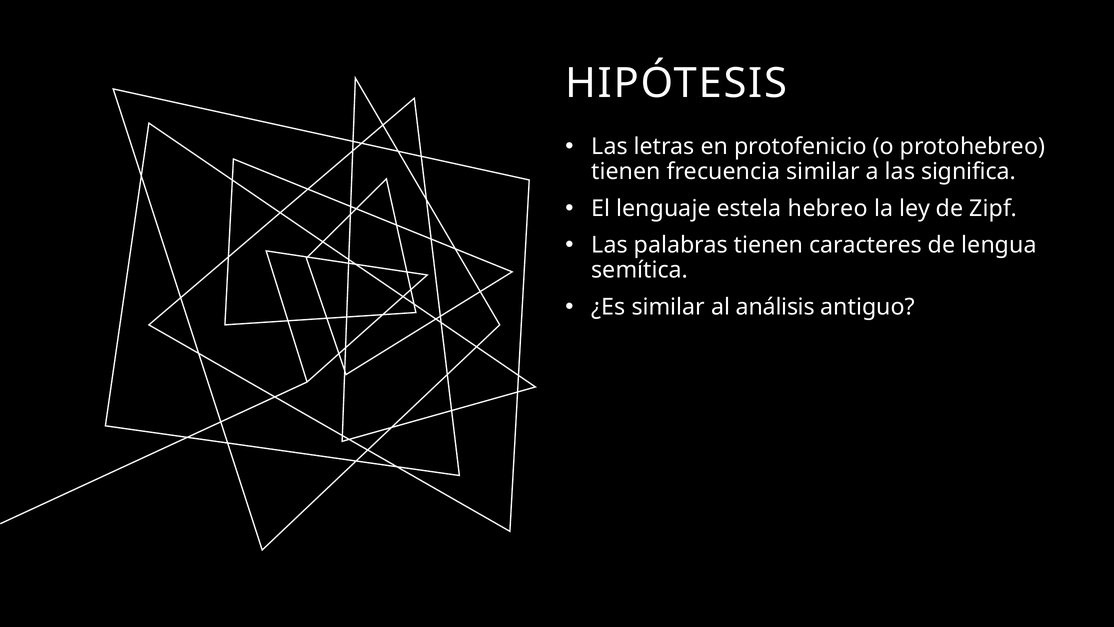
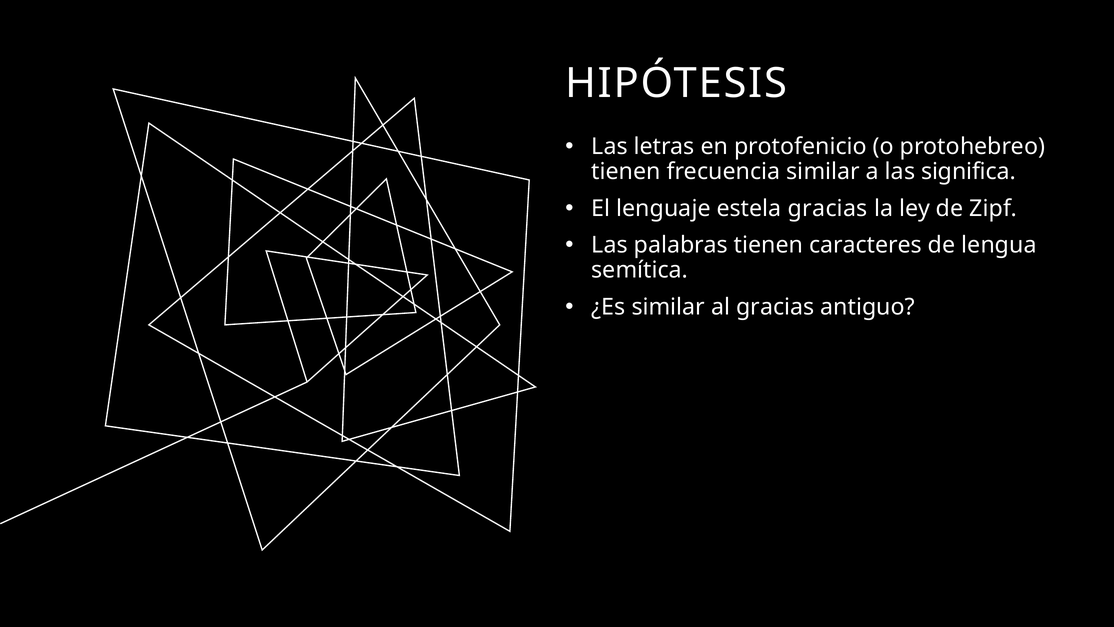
estela hebreo: hebreo -> gracias
al análisis: análisis -> gracias
